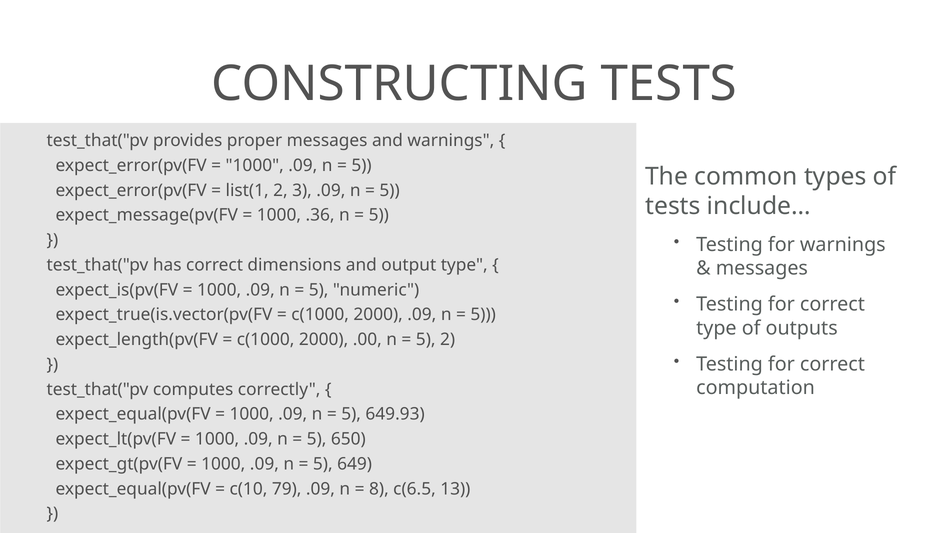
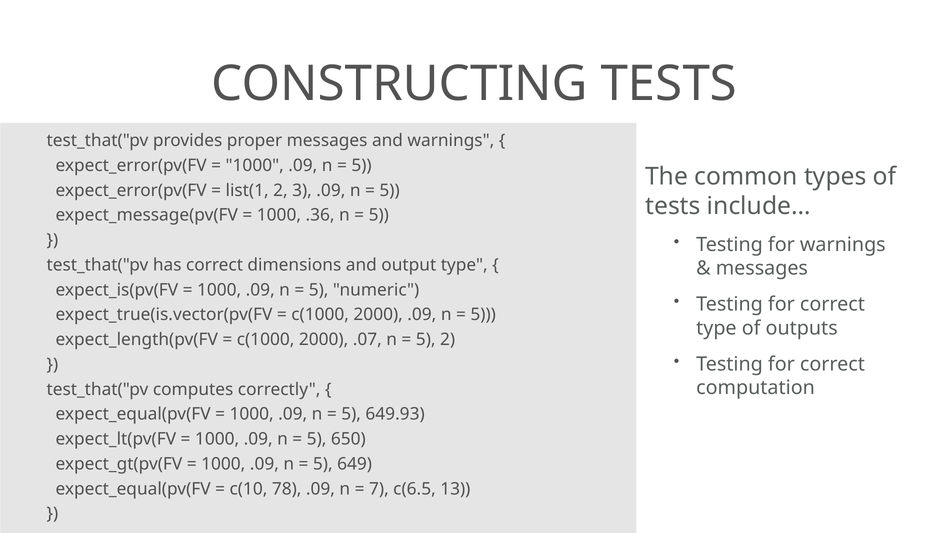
.00: .00 -> .07
79: 79 -> 78
8: 8 -> 7
